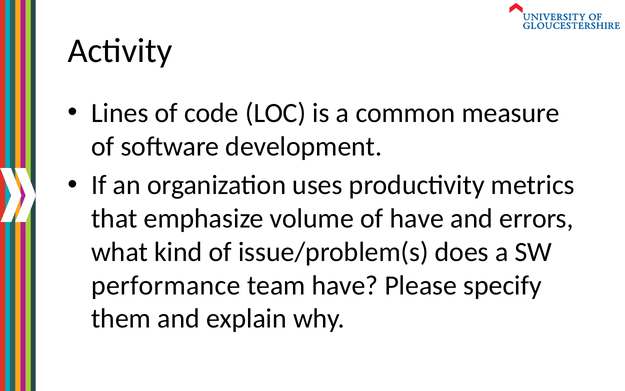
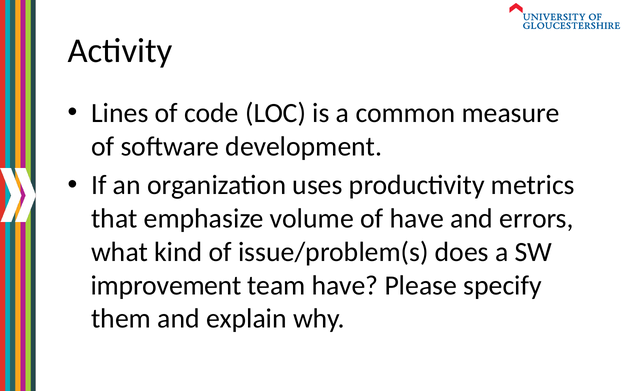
performance: performance -> improvement
